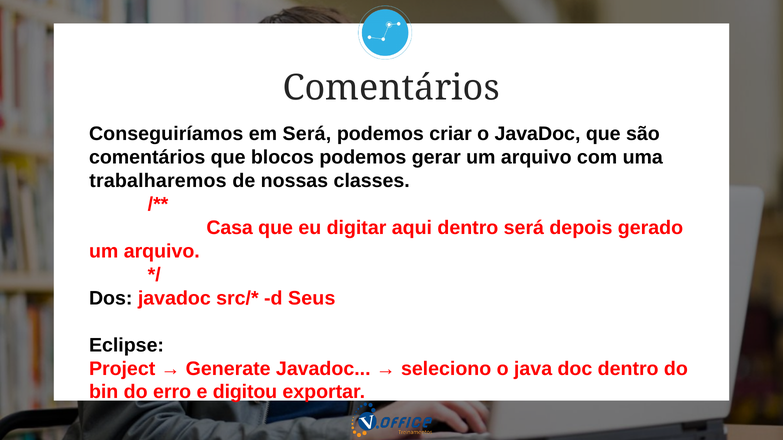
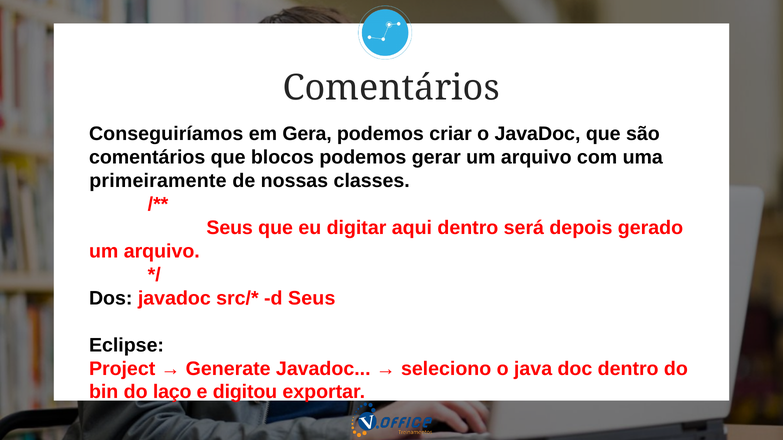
em Será: Será -> Gera
trabalharemos: trabalharemos -> primeiramente
Casa at (230, 228): Casa -> Seus
erro: erro -> laço
